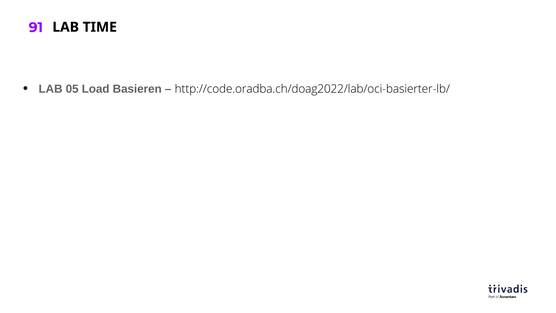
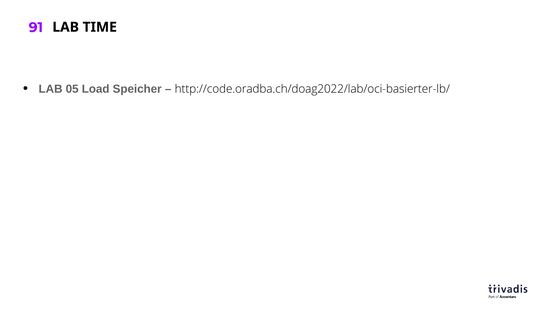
Basieren: Basieren -> Speicher
